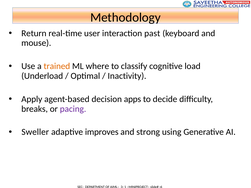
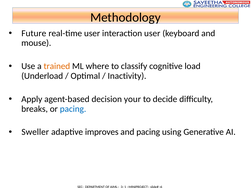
Return: Return -> Future
interaction past: past -> user
apps: apps -> your
pacing at (73, 109) colour: purple -> blue
and strong: strong -> pacing
